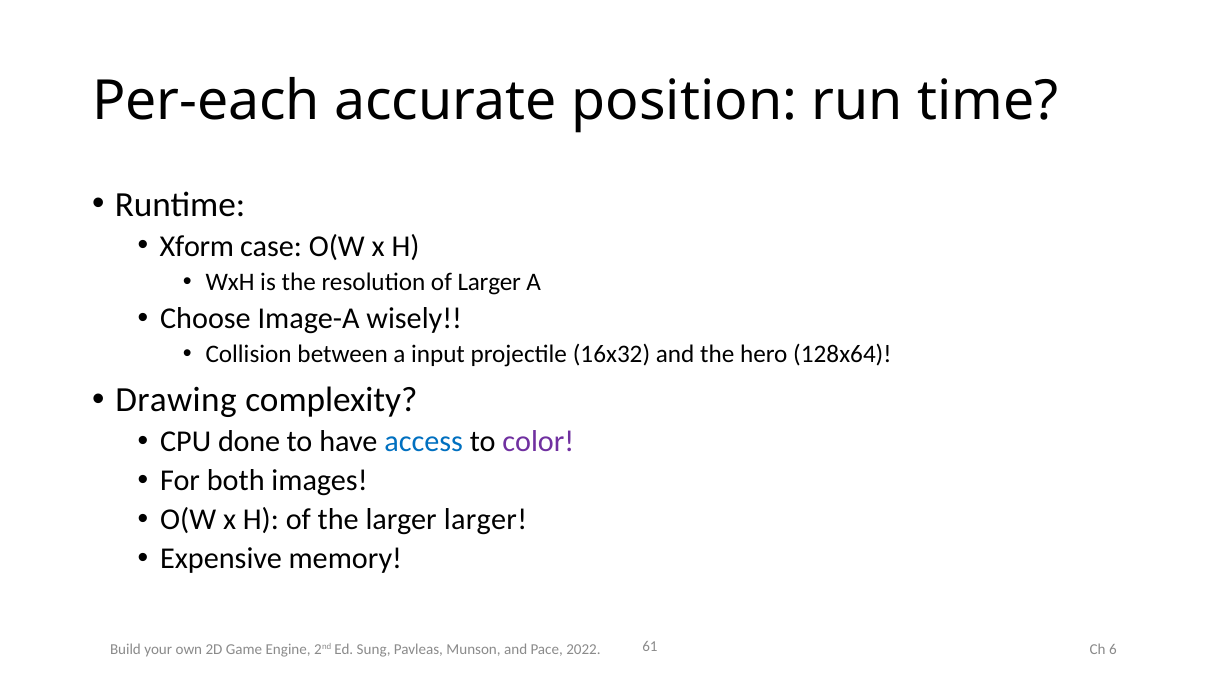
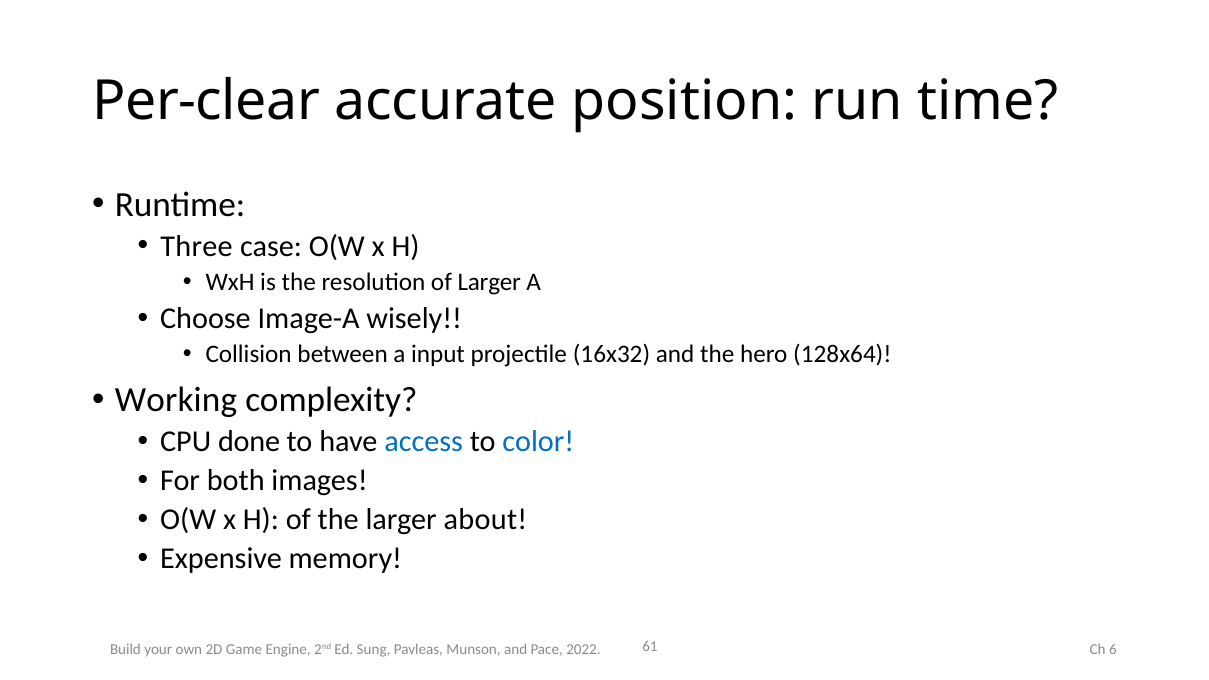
Per-each: Per-each -> Per-clear
Xform: Xform -> Three
Drawing: Drawing -> Working
color colour: purple -> blue
larger larger: larger -> about
